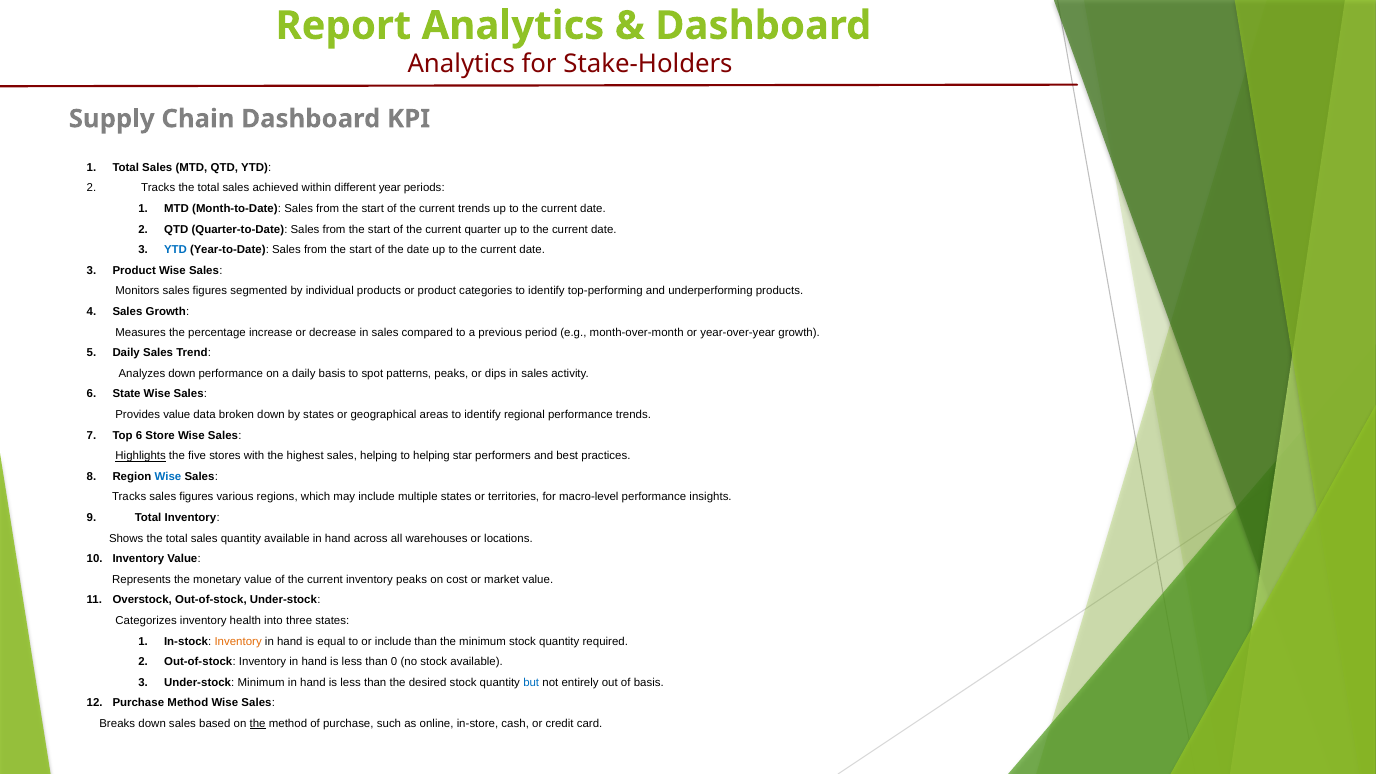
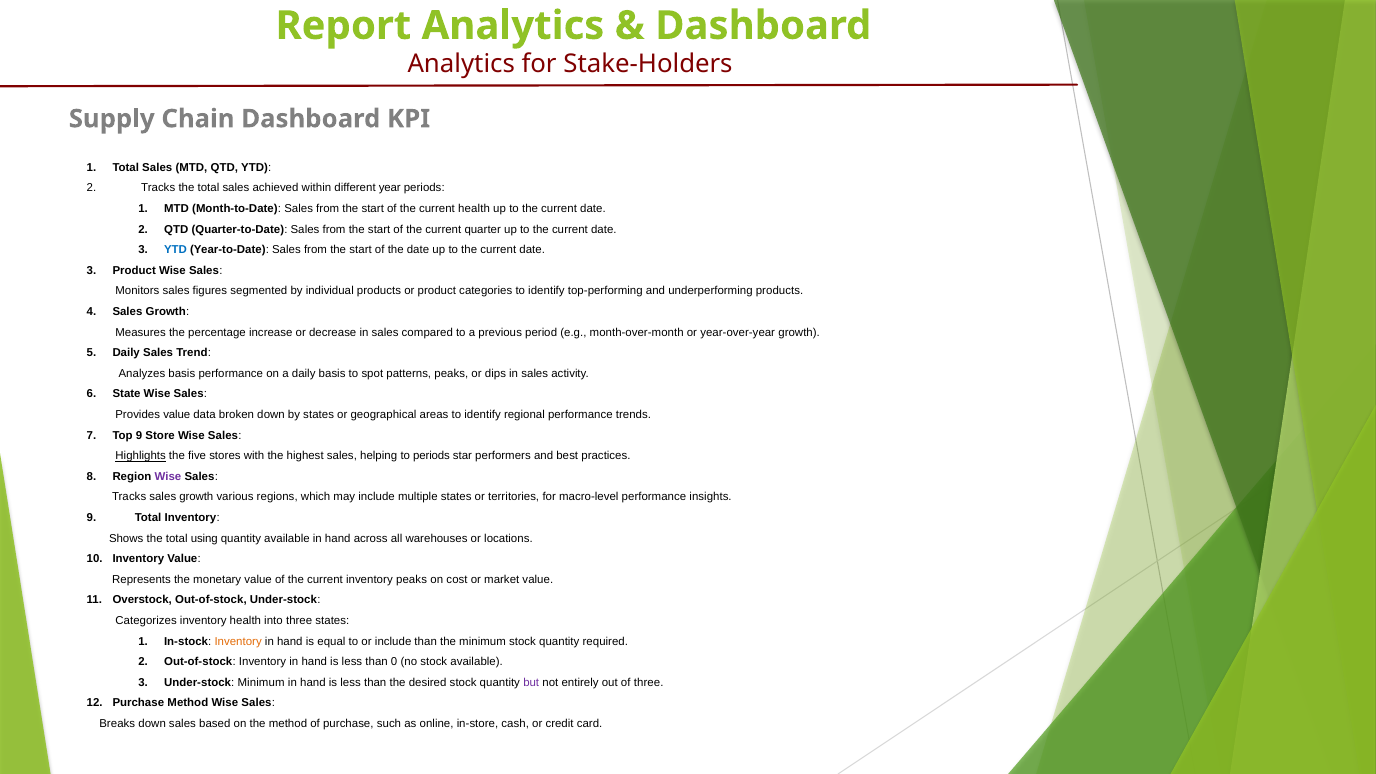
current trends: trends -> health
Analyzes down: down -> basis
Top 6: 6 -> 9
to helping: helping -> periods
Wise at (168, 477) colour: blue -> purple
Tracks sales figures: figures -> growth
Shows the total sales: sales -> using
but colour: blue -> purple
of basis: basis -> three
the at (258, 724) underline: present -> none
